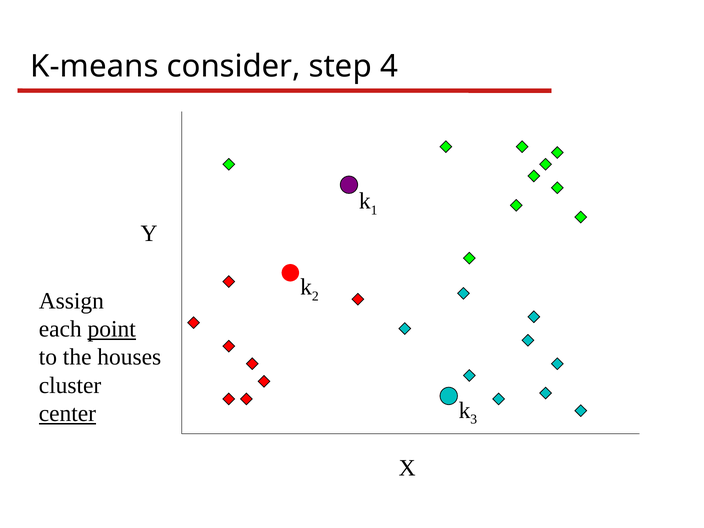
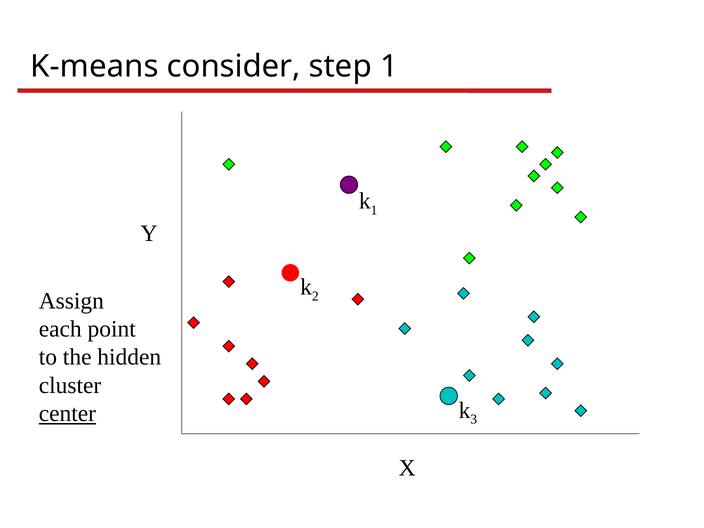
step 4: 4 -> 1
point underline: present -> none
houses: houses -> hidden
